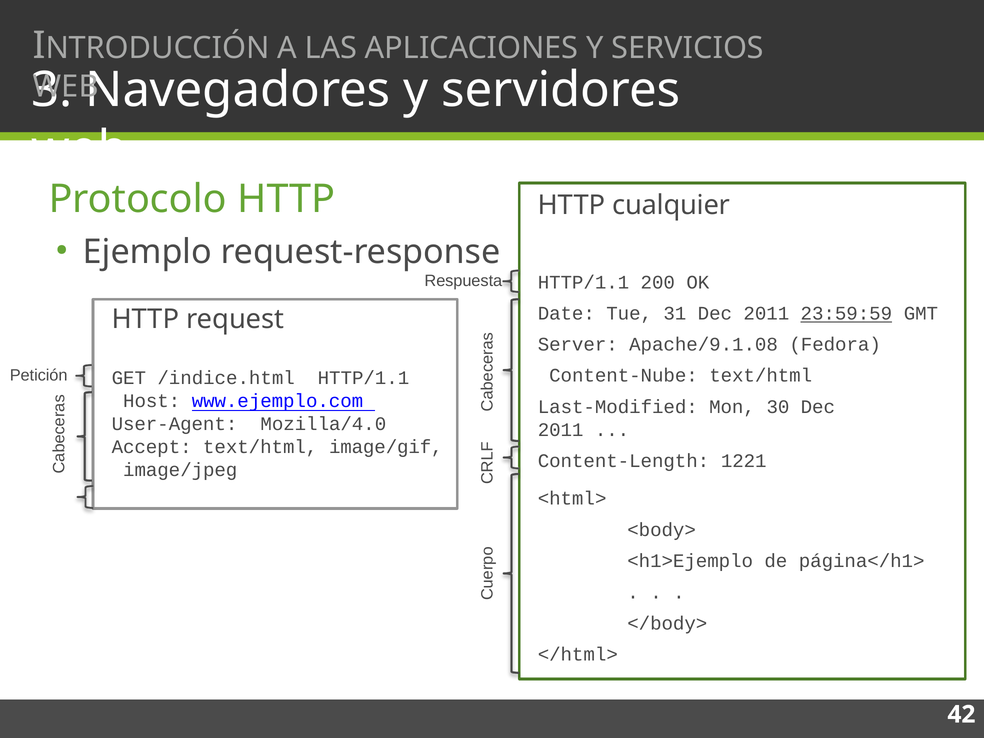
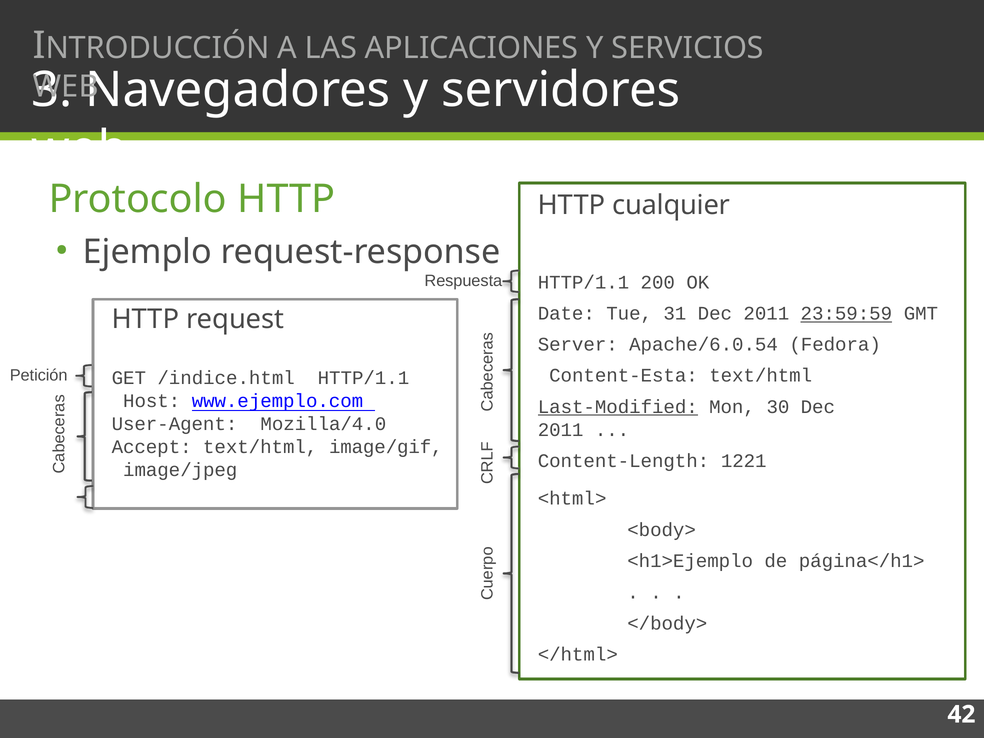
Apache/9.1.08: Apache/9.1.08 -> Apache/6.0.54
Content-Nube: Content-Nube -> Content-Esta
Last-Modified underline: none -> present
